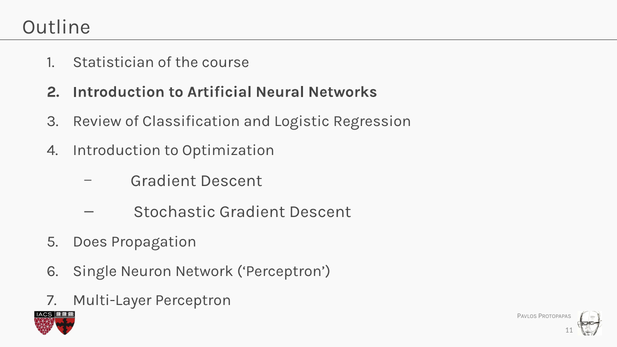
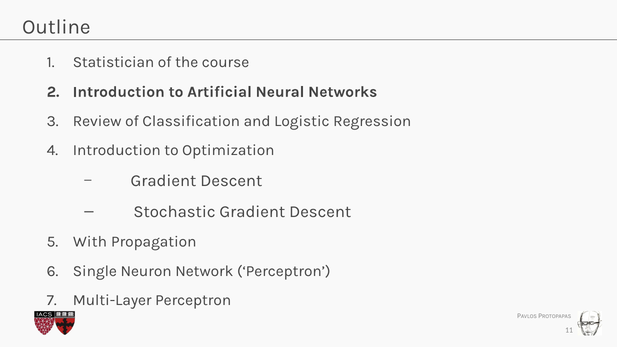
Does: Does -> With
